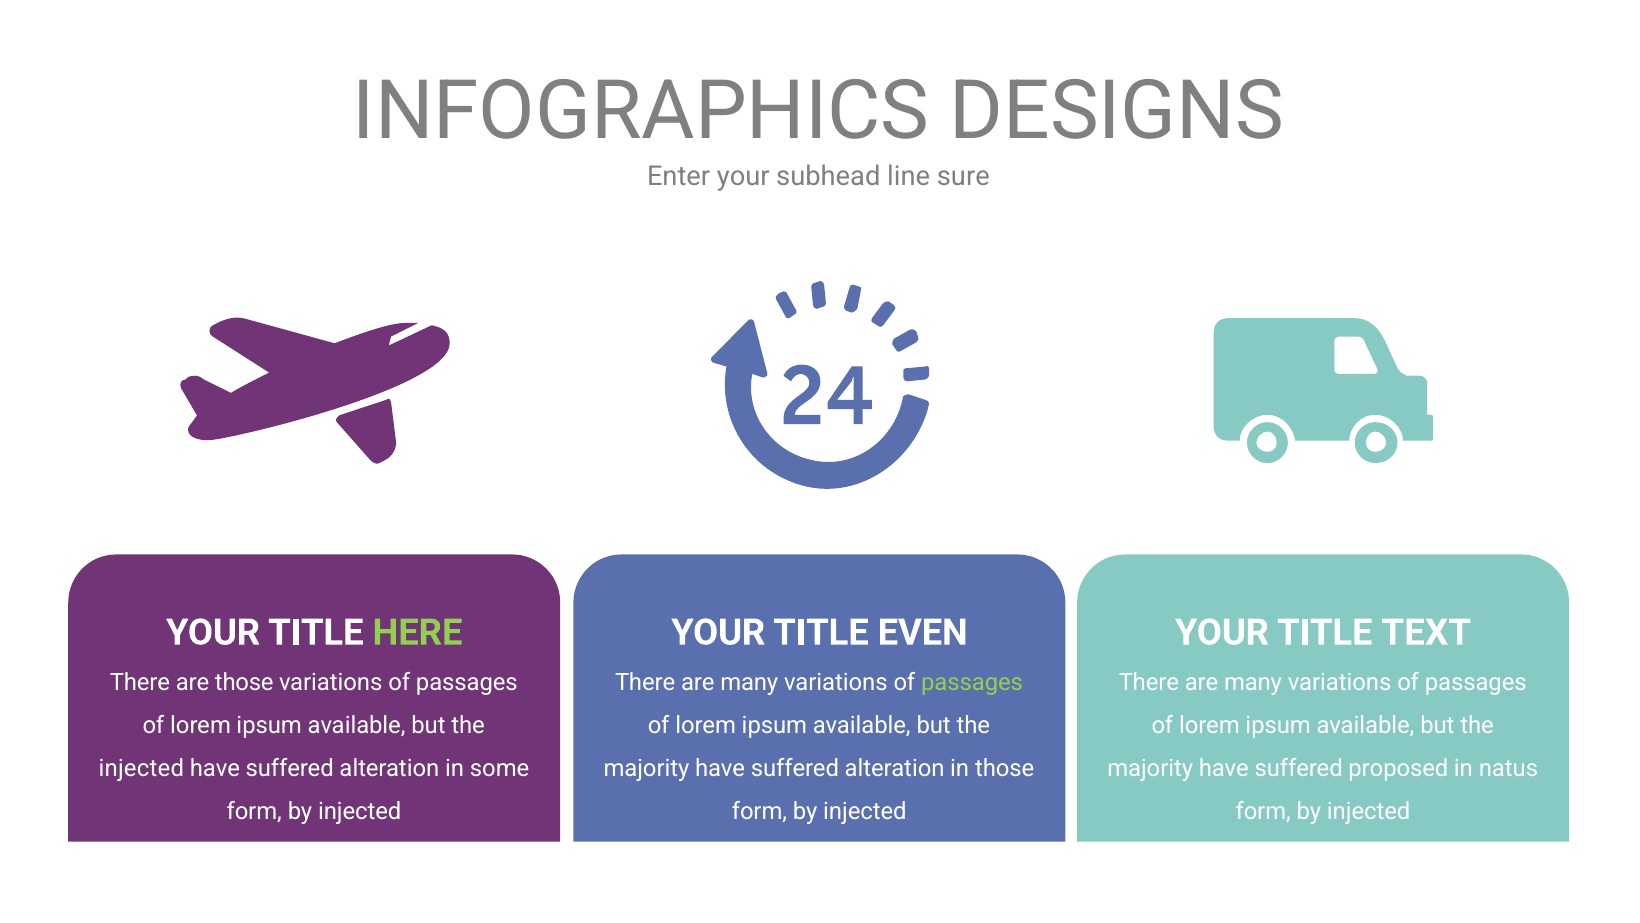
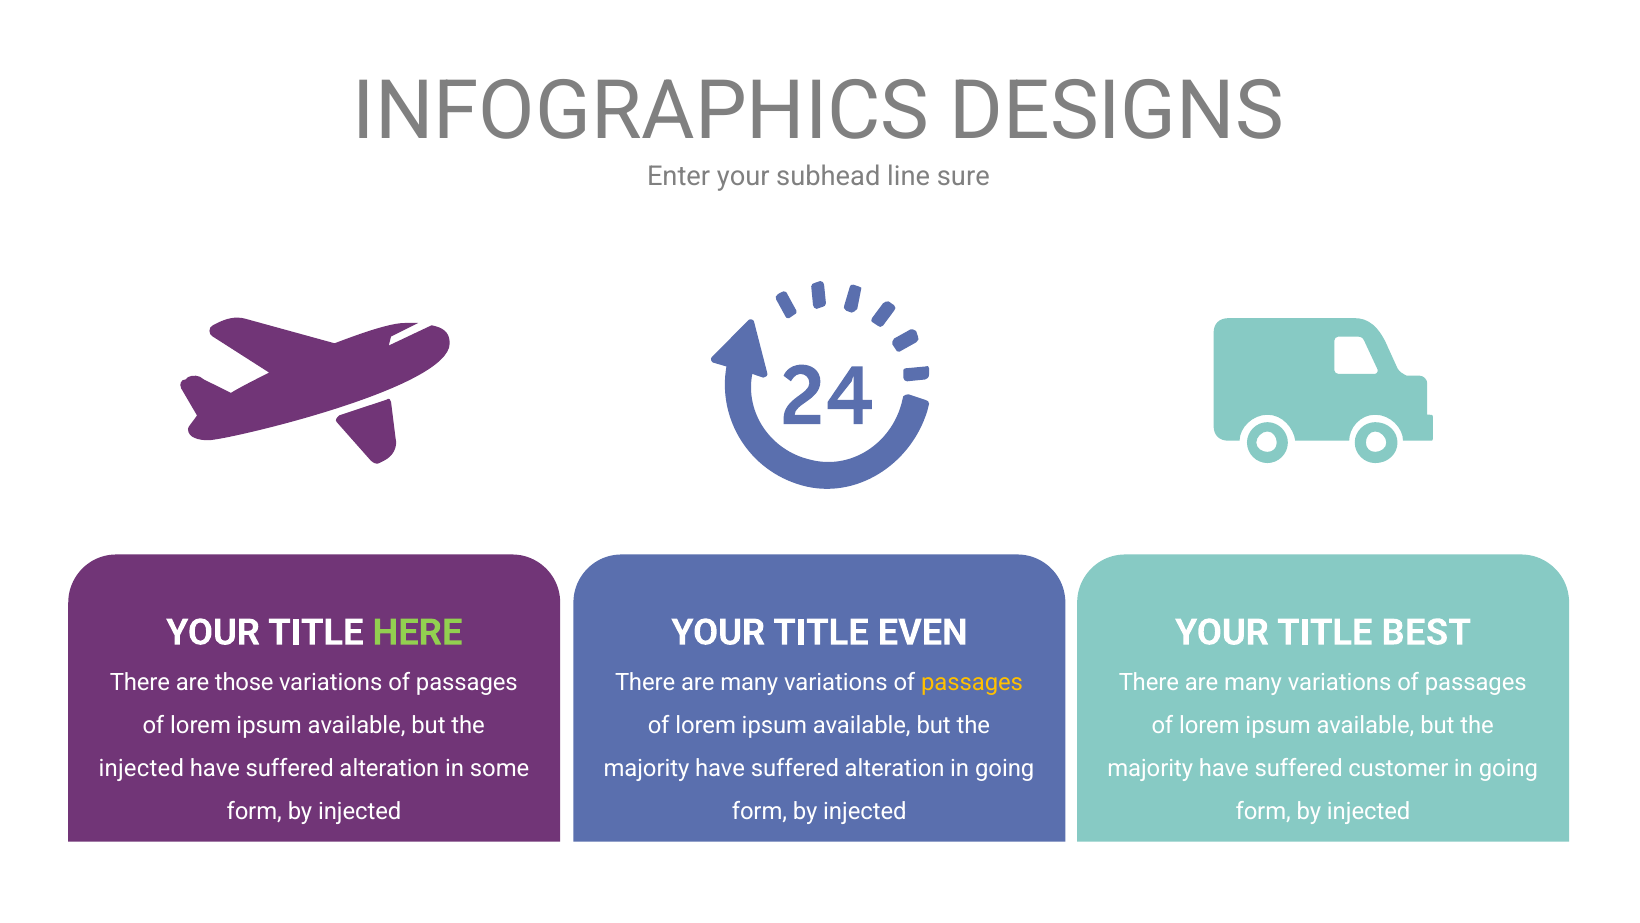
TEXT: TEXT -> BEST
passages at (972, 682) colour: light green -> yellow
alteration in those: those -> going
proposed: proposed -> customer
natus at (1508, 768): natus -> going
